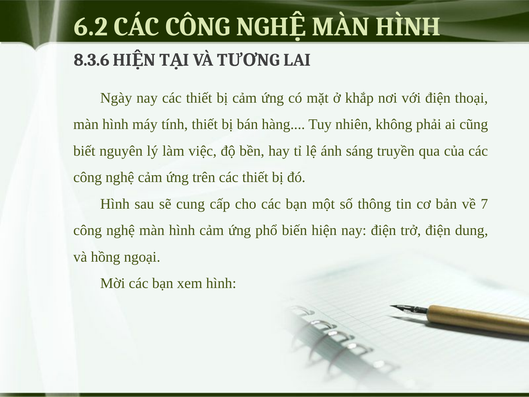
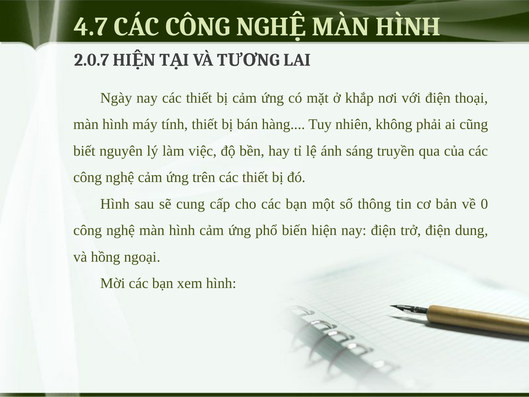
6.2: 6.2 -> 4.7
8.3.6: 8.3.6 -> 2.0.7
7: 7 -> 0
